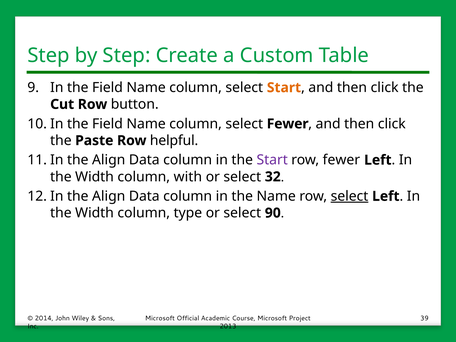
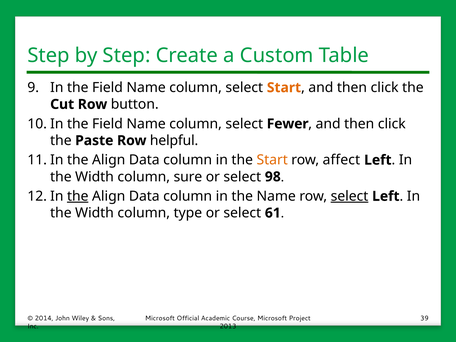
Start at (272, 160) colour: purple -> orange
row fewer: fewer -> affect
with: with -> sure
32: 32 -> 98
the at (78, 196) underline: none -> present
90: 90 -> 61
